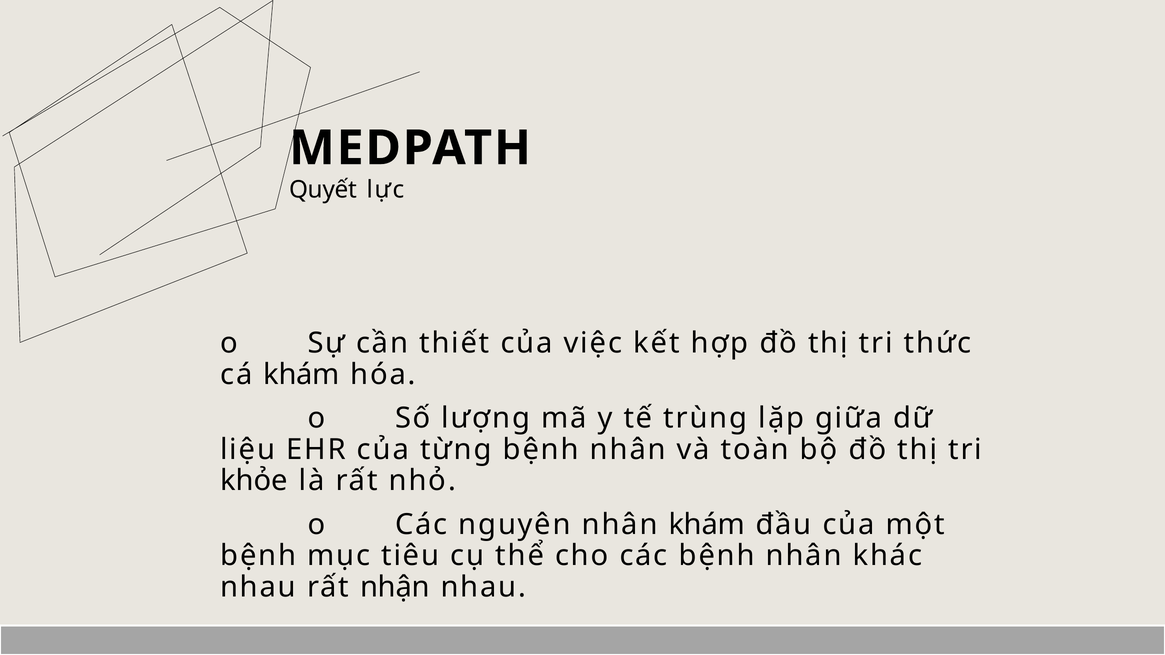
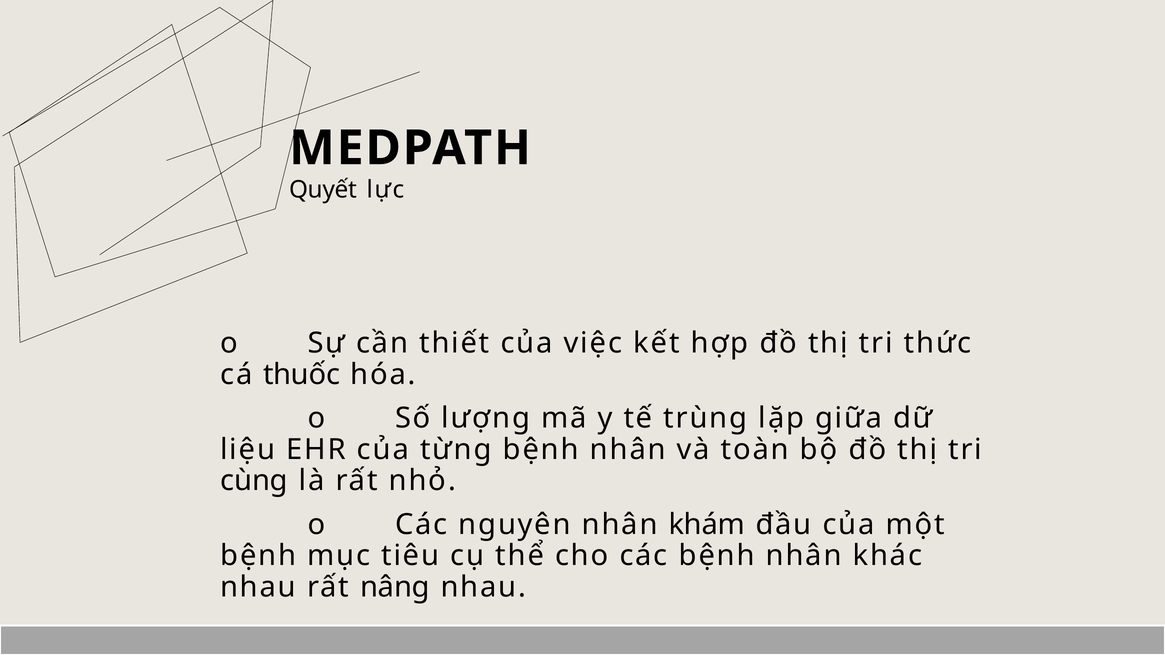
cá khám: khám -> thuốc
khỏe: khỏe -> cùng
nhận: nhận -> nâng
